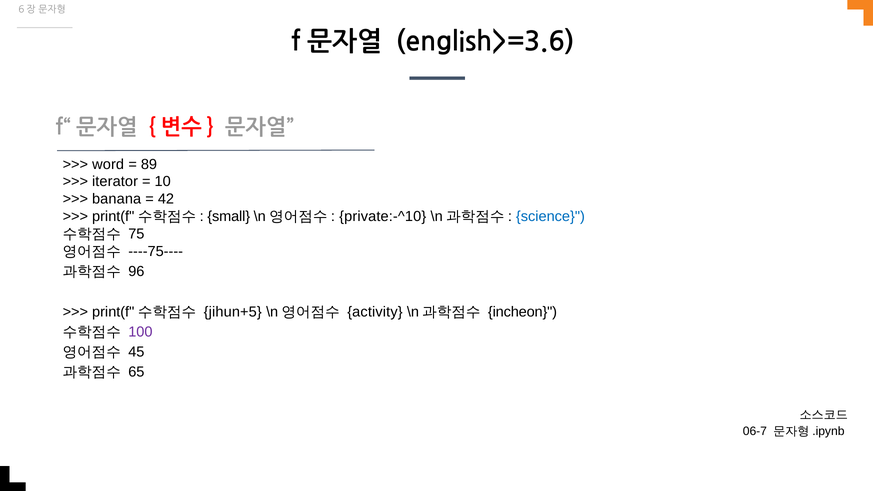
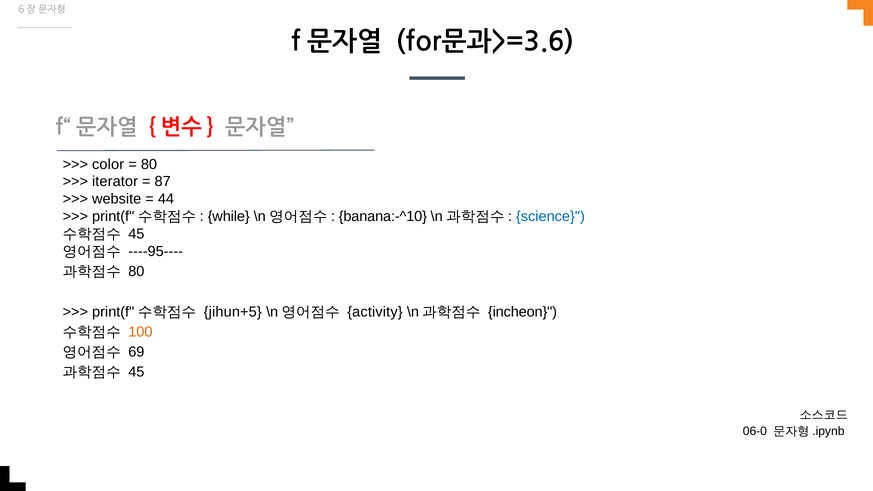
english>=3.6: english>=3.6 -> for문과>=3.6
word: word -> color
89 at (149, 164): 89 -> 80
10: 10 -> 87
banana: banana -> website
42: 42 -> 44
small: small -> while
private:-^10: private:-^10 -> banana:-^10
75 at (136, 234): 75 -> 45
----75----: ----75---- -> ----95----
96 at (136, 272): 96 -> 80
100 colour: purple -> orange
45: 45 -> 69
65 at (136, 372): 65 -> 45
06-7: 06-7 -> 06-0
